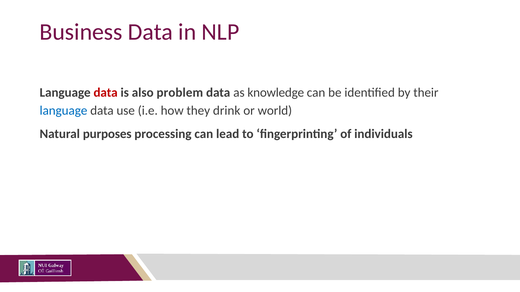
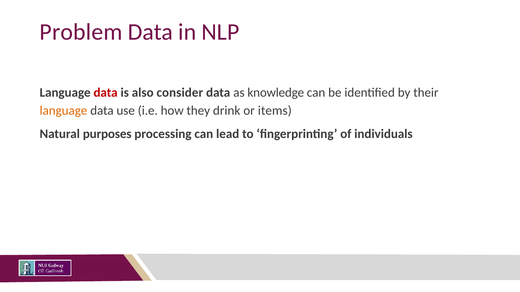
Business: Business -> Problem
problem: problem -> consider
language at (63, 111) colour: blue -> orange
world: world -> items
